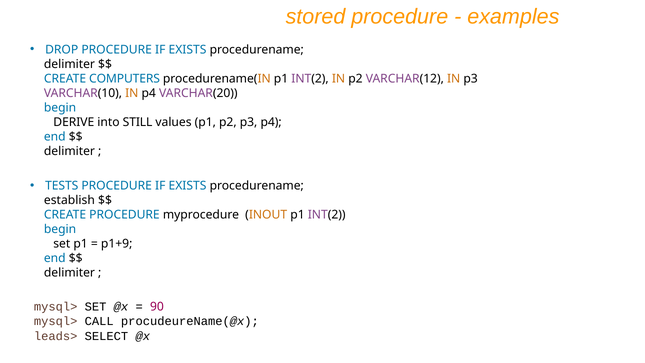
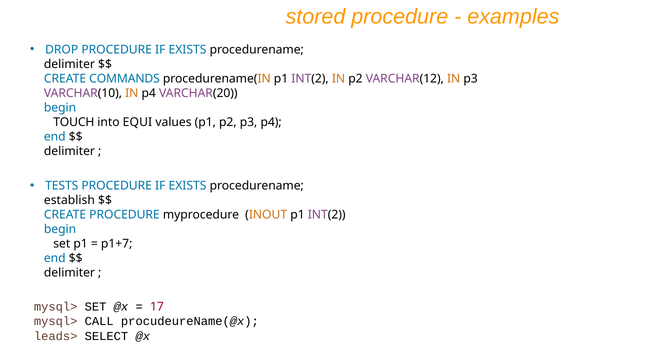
COMPUTERS: COMPUTERS -> COMMANDS
DERIVE: DERIVE -> TOUCH
STILL: STILL -> EQUI
p1+9: p1+9 -> p1+7
90: 90 -> 17
